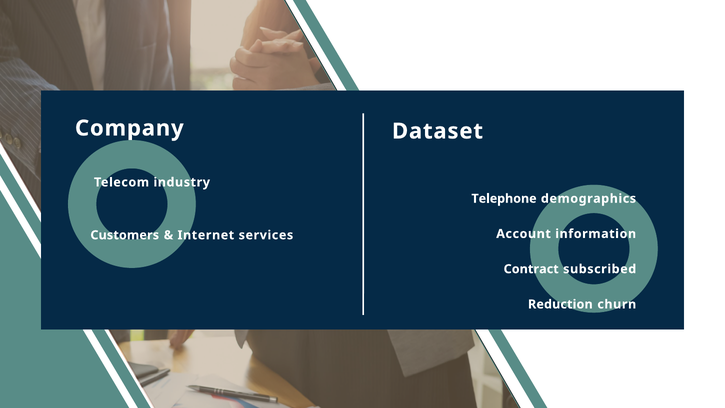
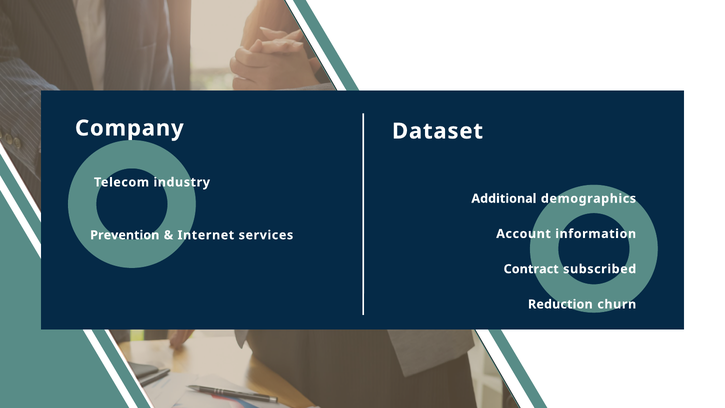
Telephone: Telephone -> Additional
Customers: Customers -> Prevention
